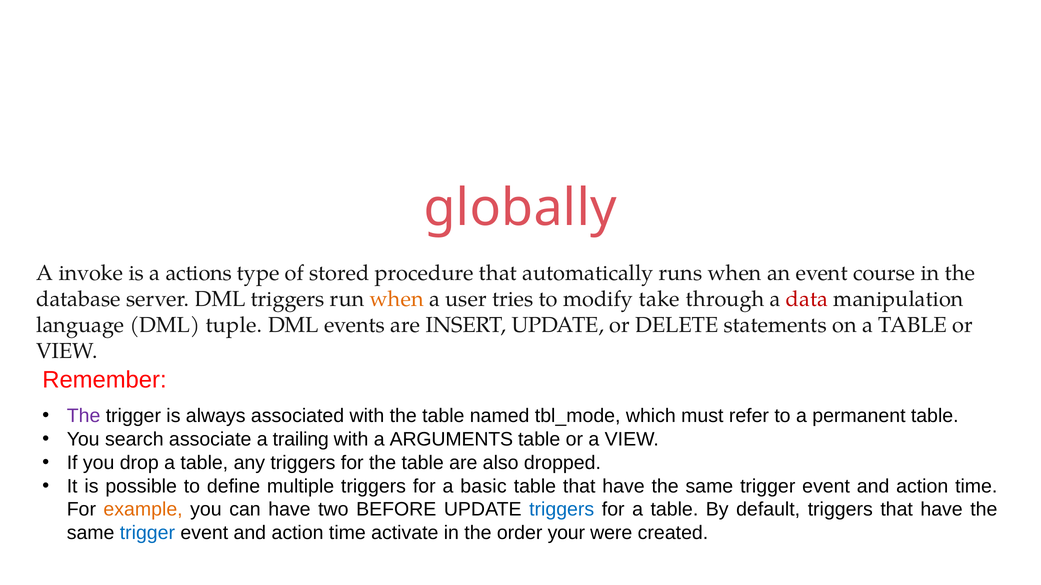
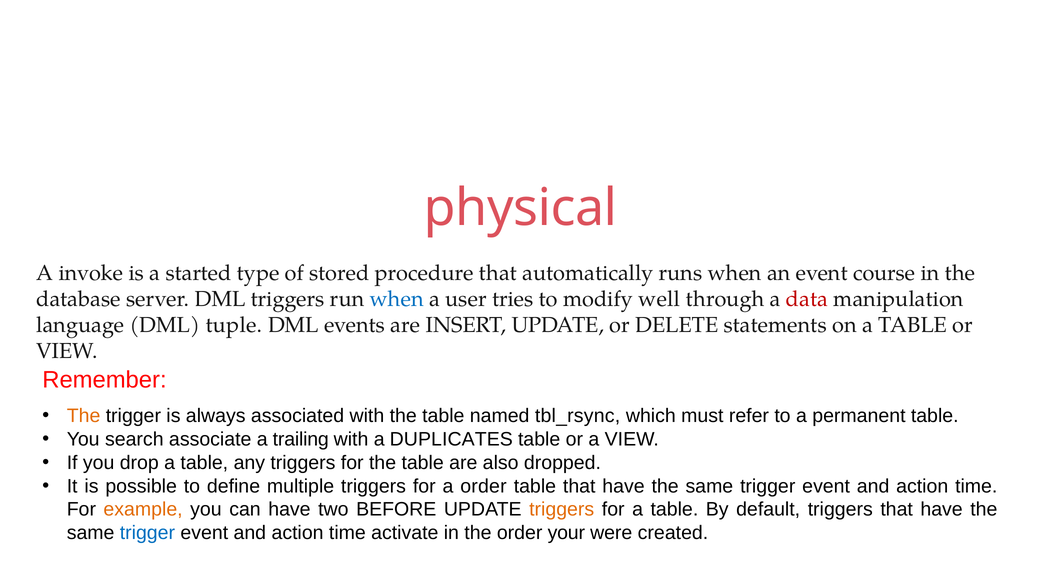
globally: globally -> physical
actions: actions -> started
when at (397, 299) colour: orange -> blue
take: take -> well
The at (84, 416) colour: purple -> orange
tbl_mode: tbl_mode -> tbl_rsync
ARGUMENTS: ARGUMENTS -> DUPLICATES
a basic: basic -> order
triggers at (562, 510) colour: blue -> orange
